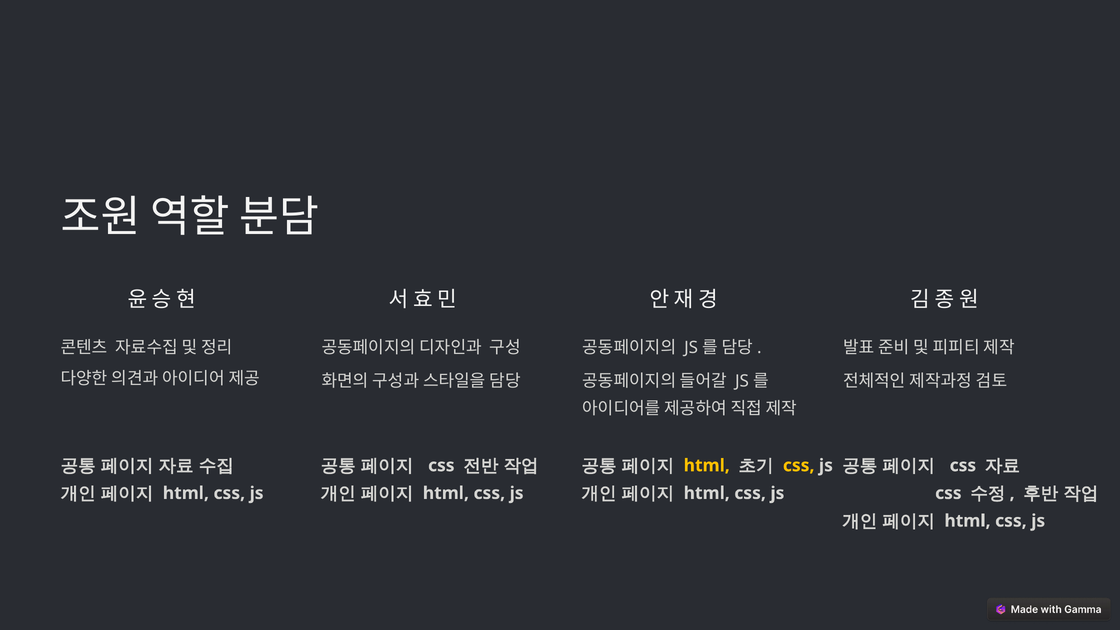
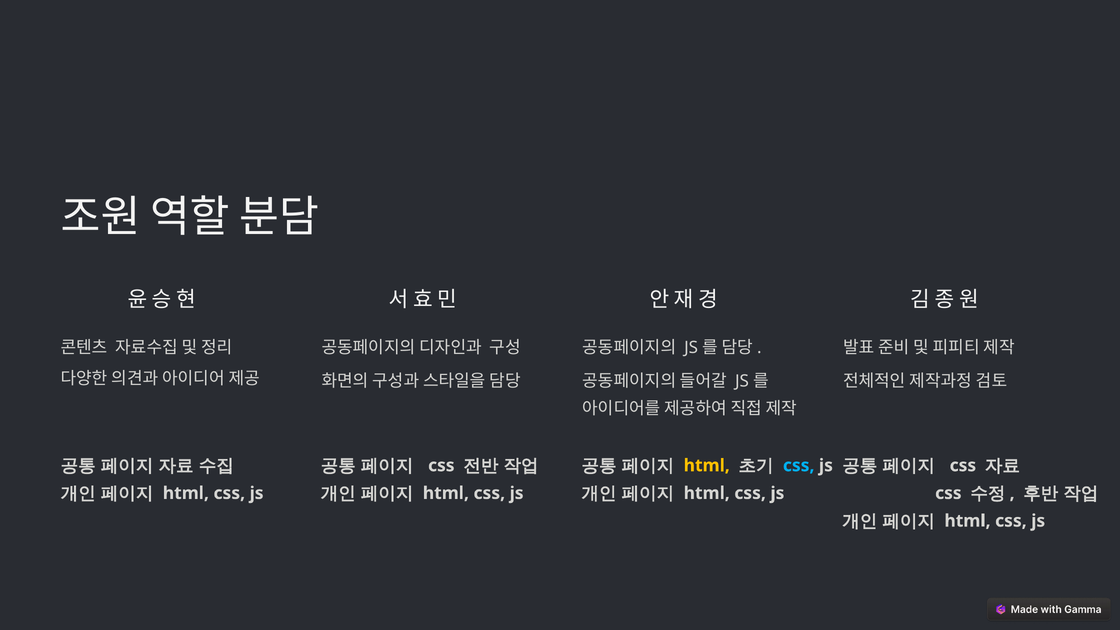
css at (799, 465) colour: yellow -> light blue
